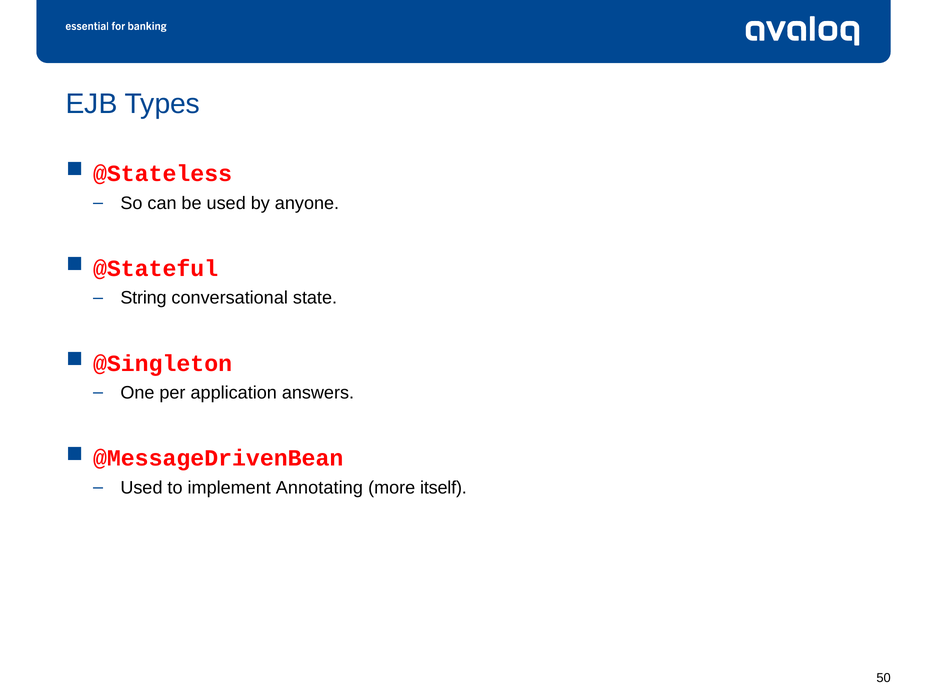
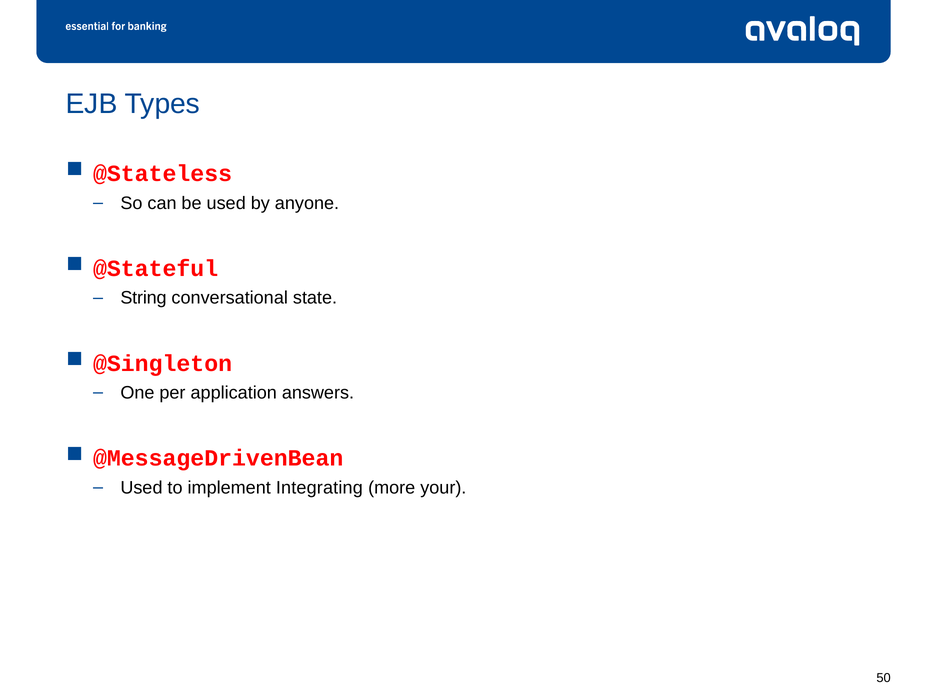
Annotating: Annotating -> Integrating
itself: itself -> your
